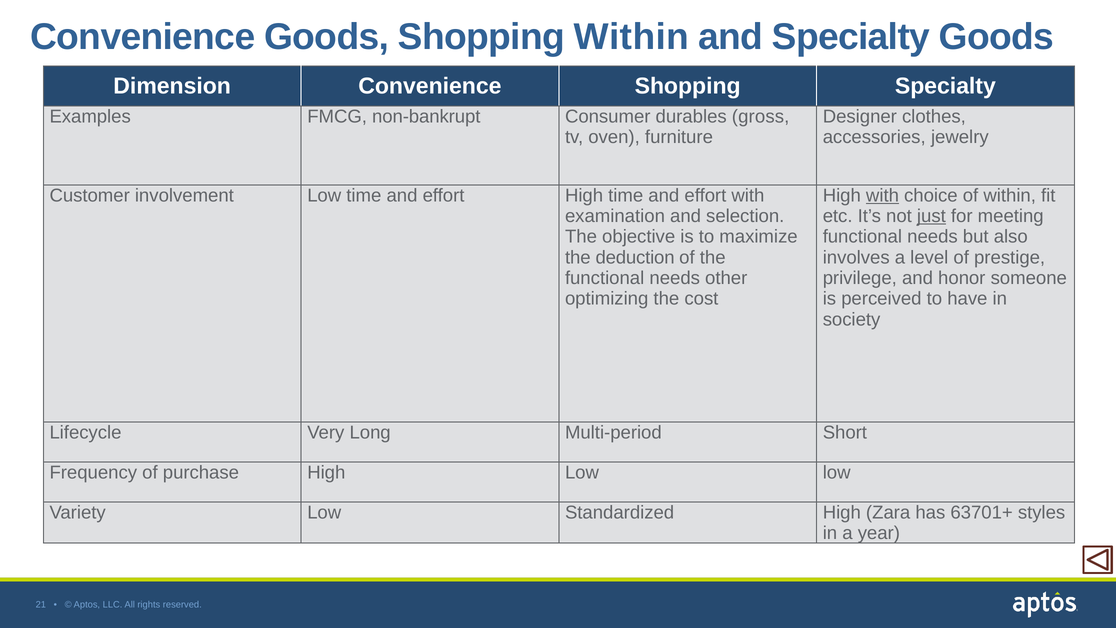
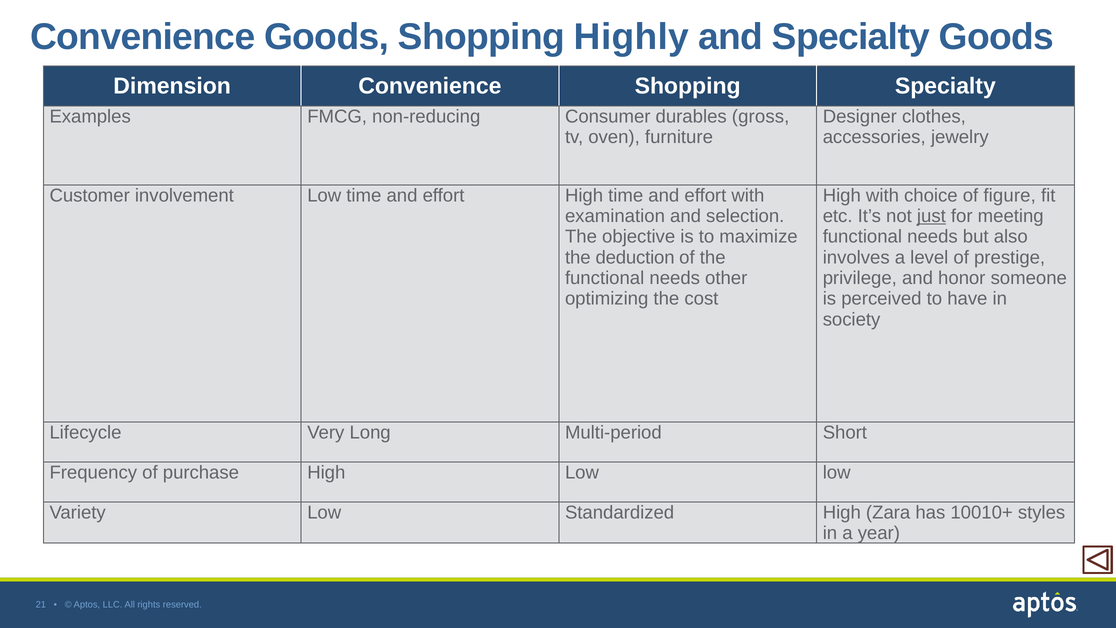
Shopping Within: Within -> Highly
non-bankrupt: non-bankrupt -> non-reducing
with at (882, 195) underline: present -> none
of within: within -> figure
63701+: 63701+ -> 10010+
